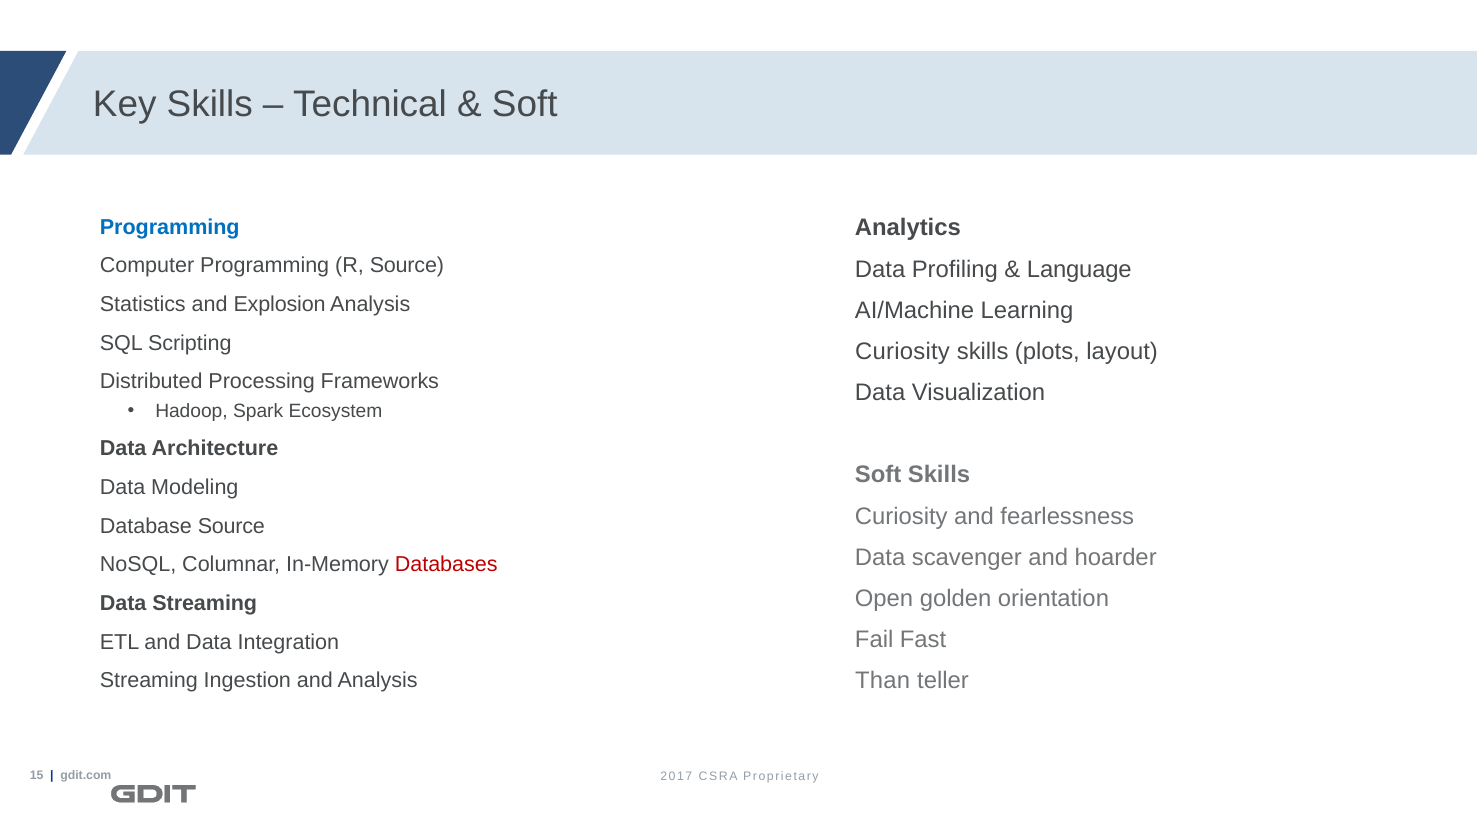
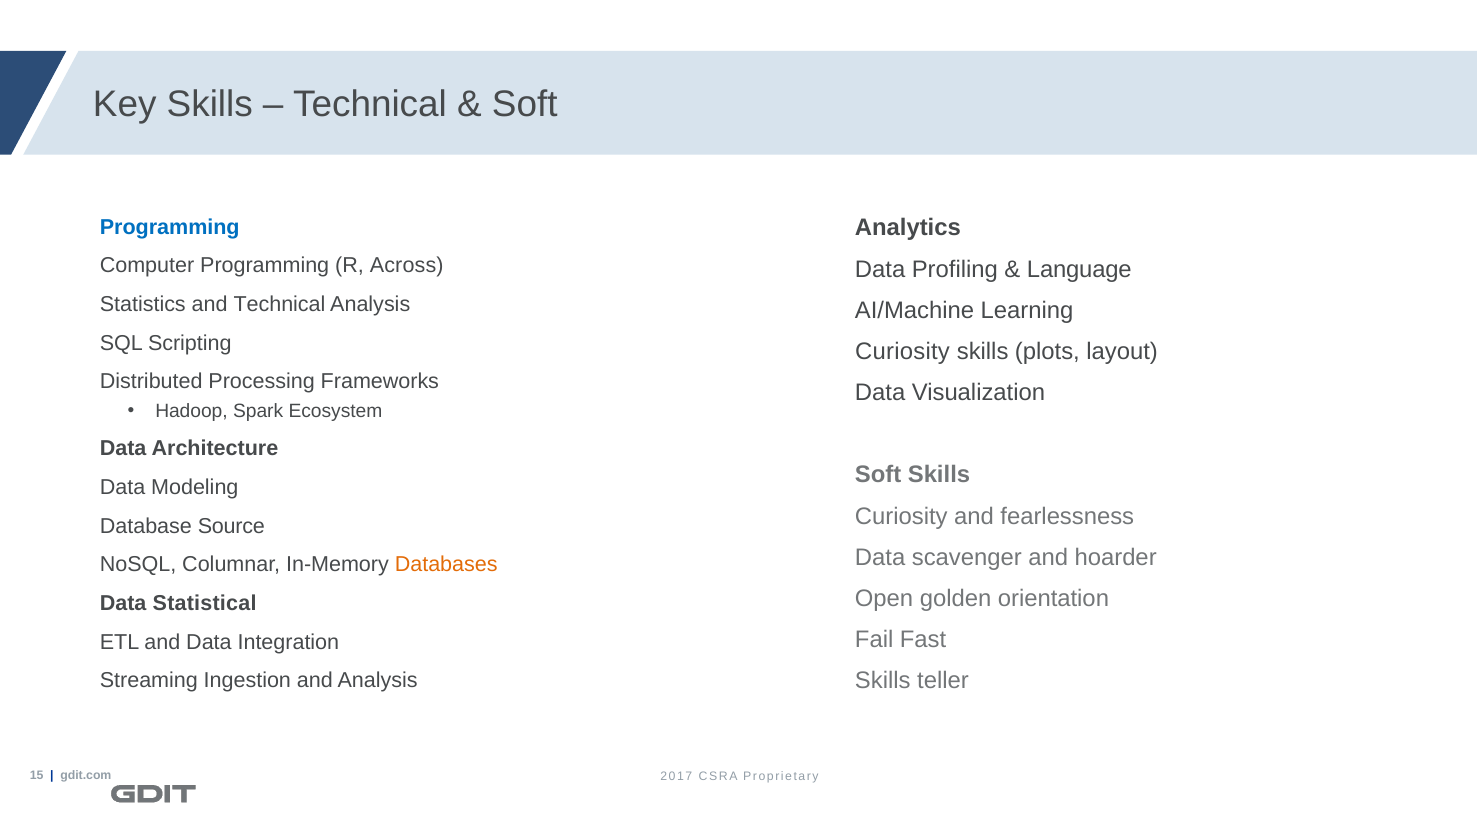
R Source: Source -> Across
and Explosion: Explosion -> Technical
Databases colour: red -> orange
Data Streaming: Streaming -> Statistical
Than at (883, 681): Than -> Skills
